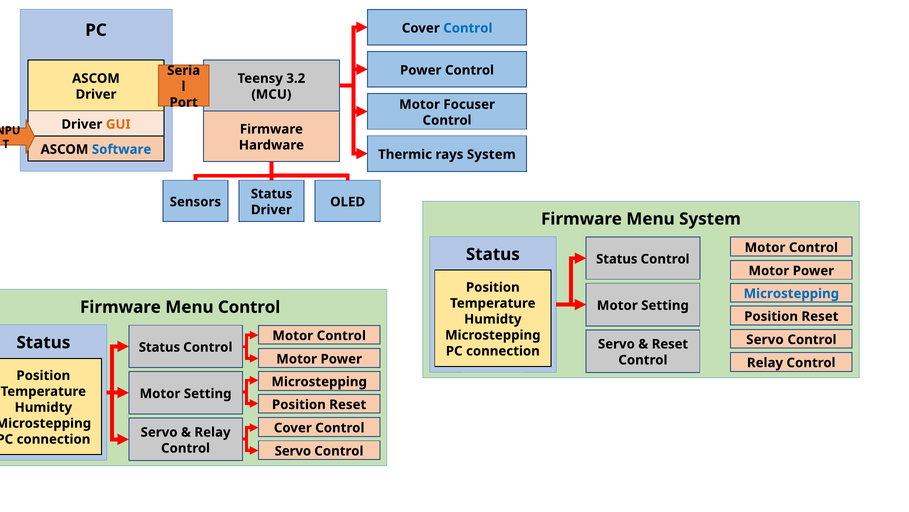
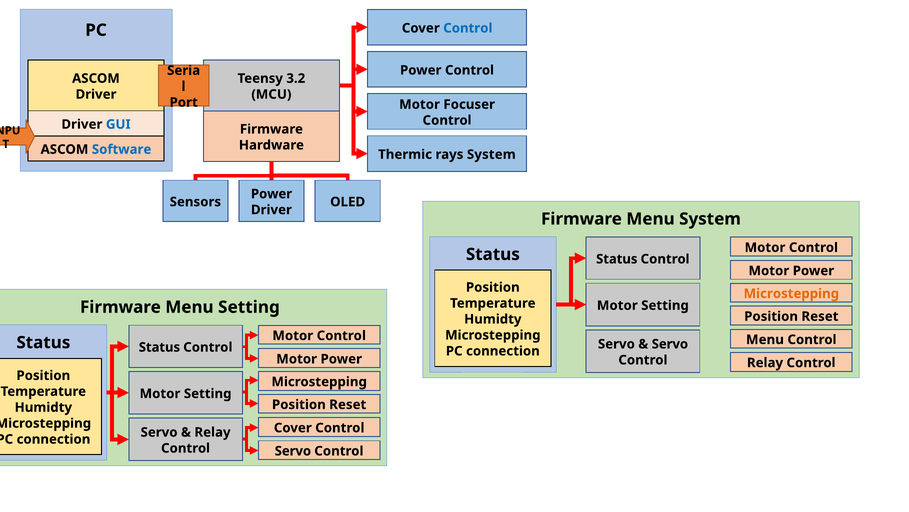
GUI colour: orange -> blue
Status at (271, 194): Status -> Power
Microstepping at (791, 293) colour: blue -> orange
Menu Control: Control -> Setting
Servo at (765, 339): Servo -> Menu
Reset at (670, 344): Reset -> Servo
